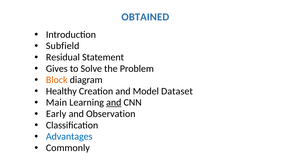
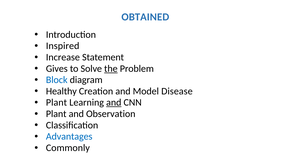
Subfield: Subfield -> Inspired
Residual: Residual -> Increase
the underline: none -> present
Block colour: orange -> blue
Dataset: Dataset -> Disease
Main at (56, 102): Main -> Plant
Early at (56, 114): Early -> Plant
